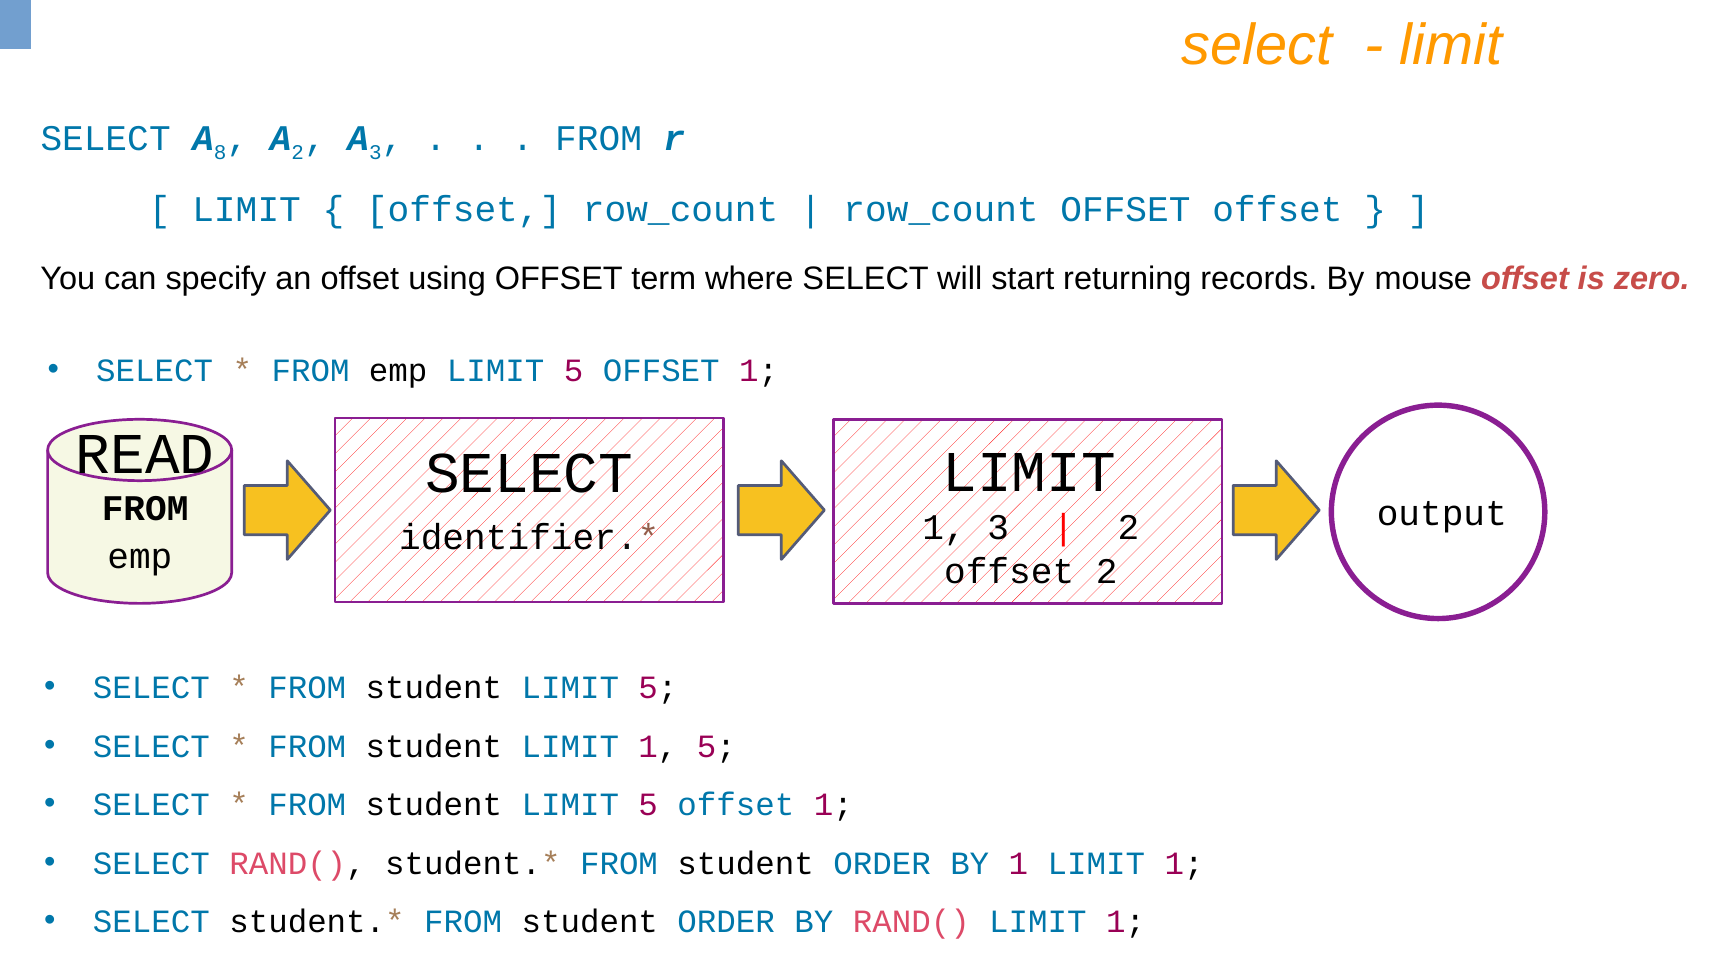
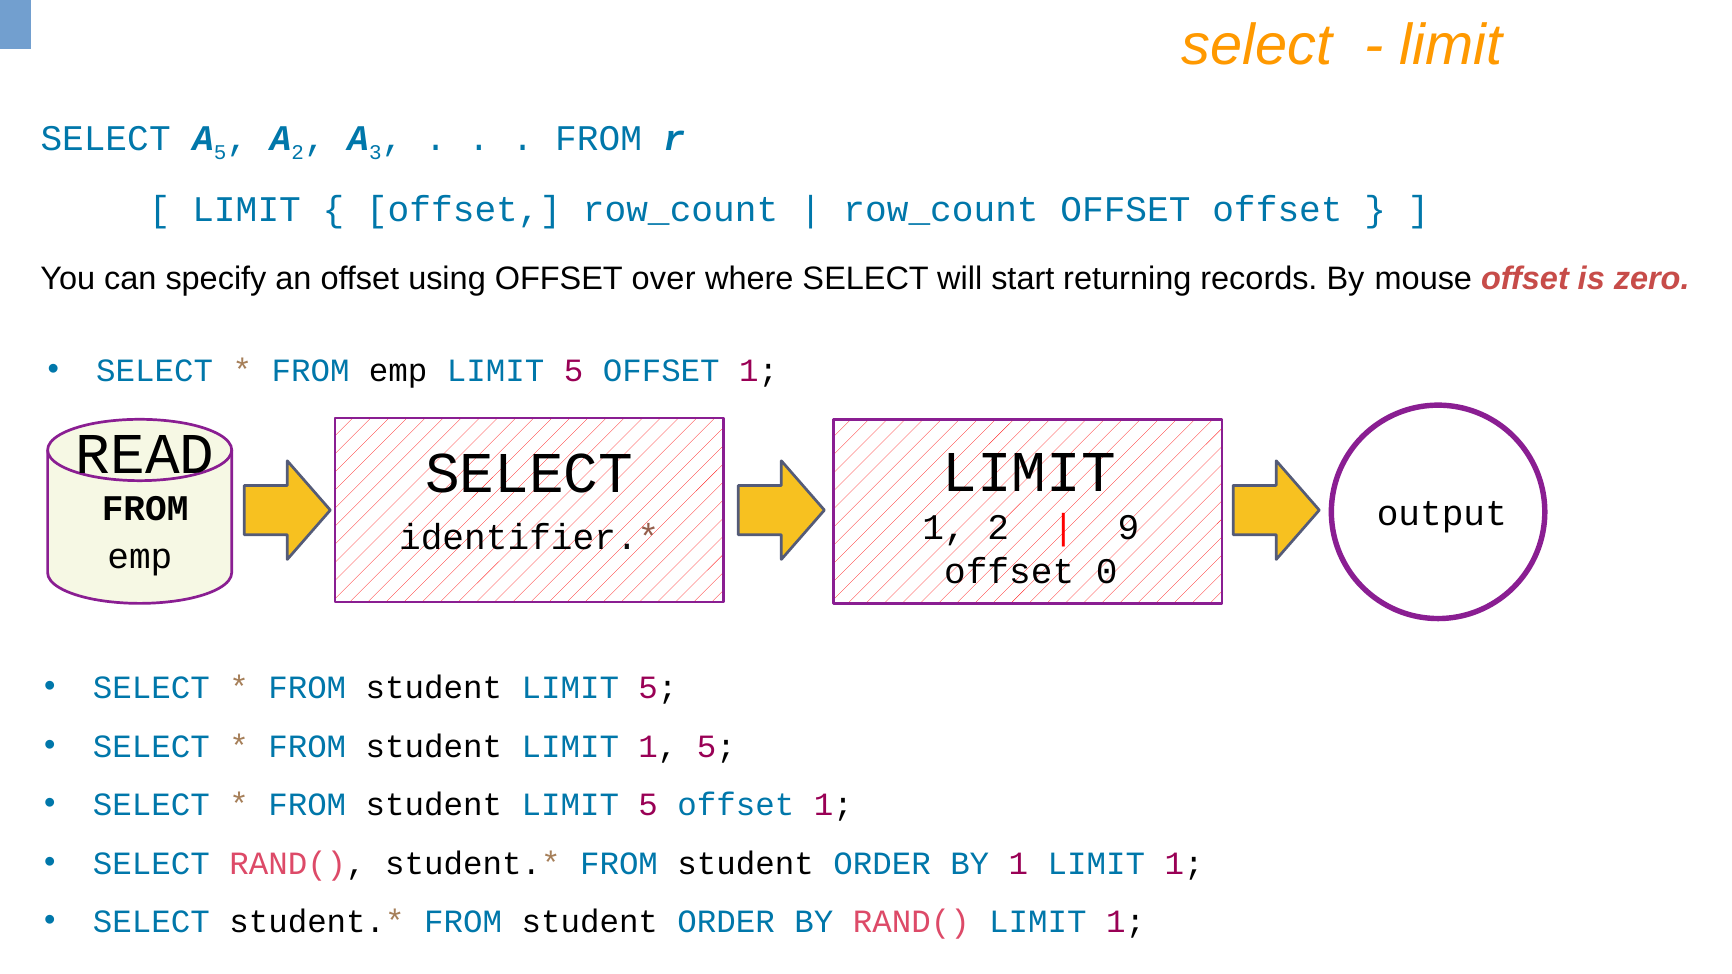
8 at (220, 153): 8 -> 5
term: term -> over
1 3: 3 -> 2
2 at (1128, 528): 2 -> 9
offset 2: 2 -> 0
